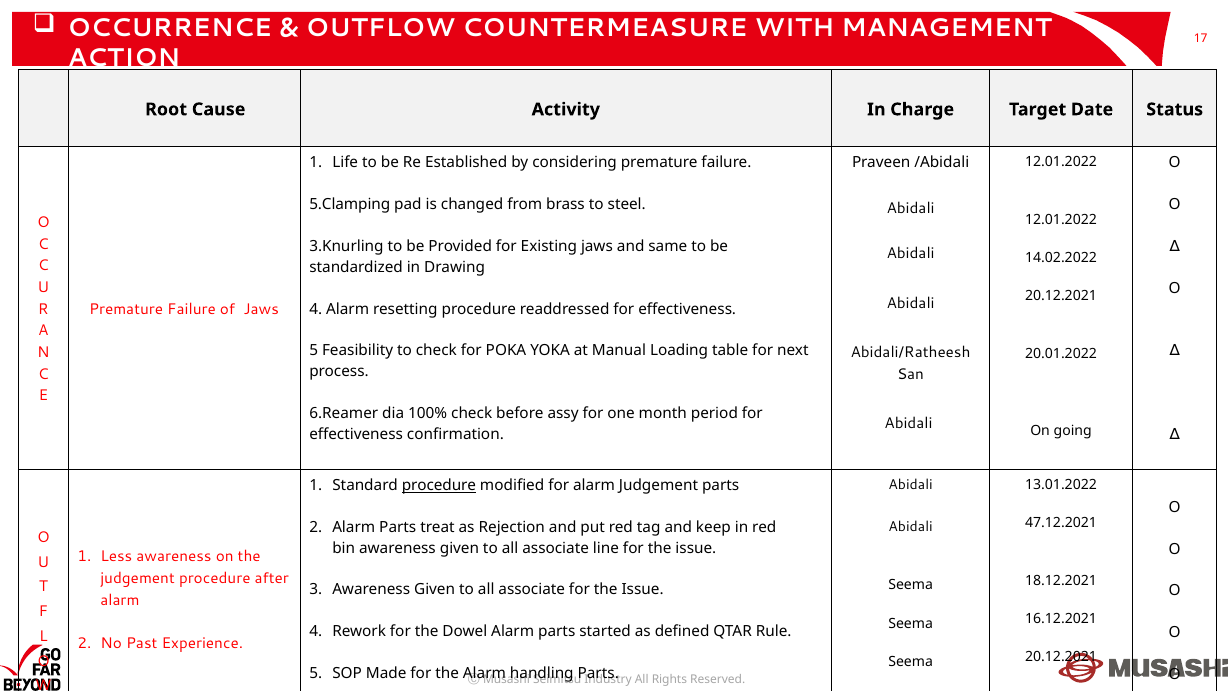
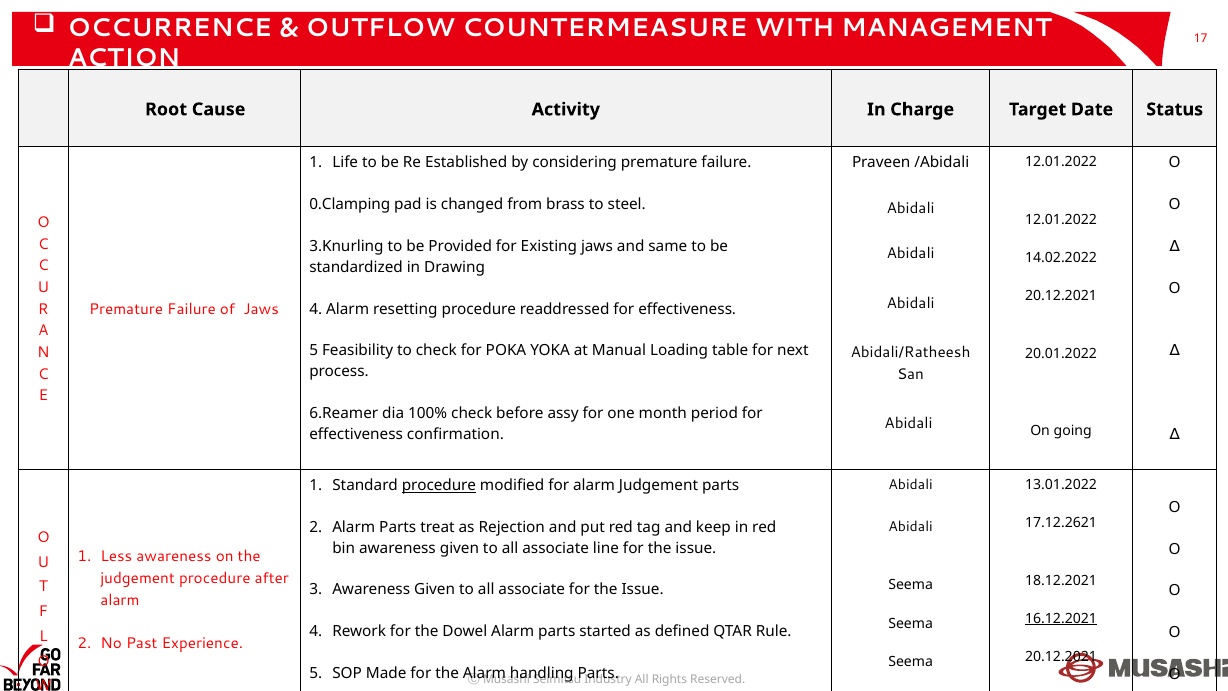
5.Clamping: 5.Clamping -> 0.Clamping
47.12.2021: 47.12.2021 -> 17.12.2621
16.12.2021 underline: none -> present
